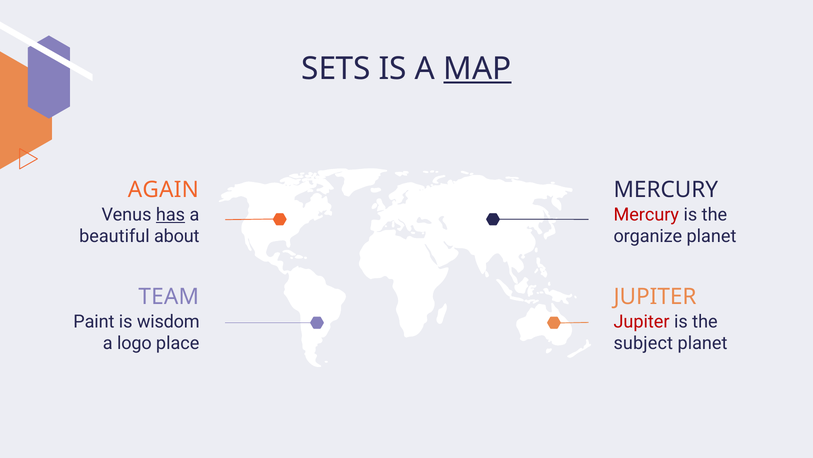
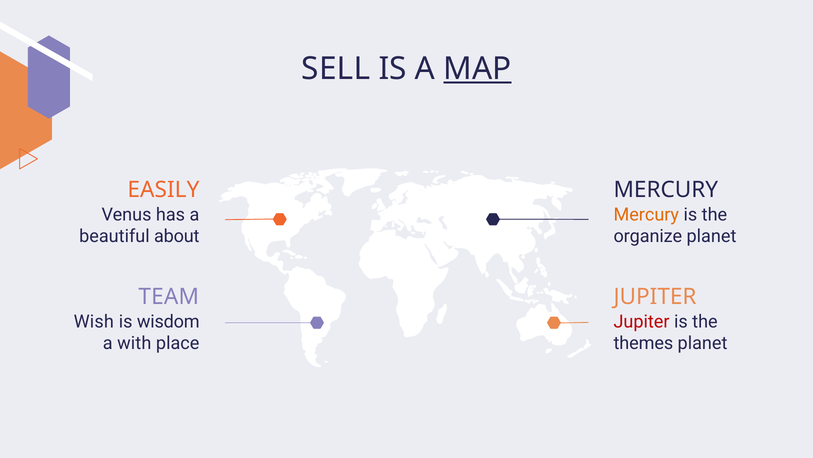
SETS: SETS -> SELL
AGAIN: AGAIN -> EASILY
has underline: present -> none
Mercury at (646, 214) colour: red -> orange
Paint: Paint -> Wish
logo: logo -> with
subject: subject -> themes
